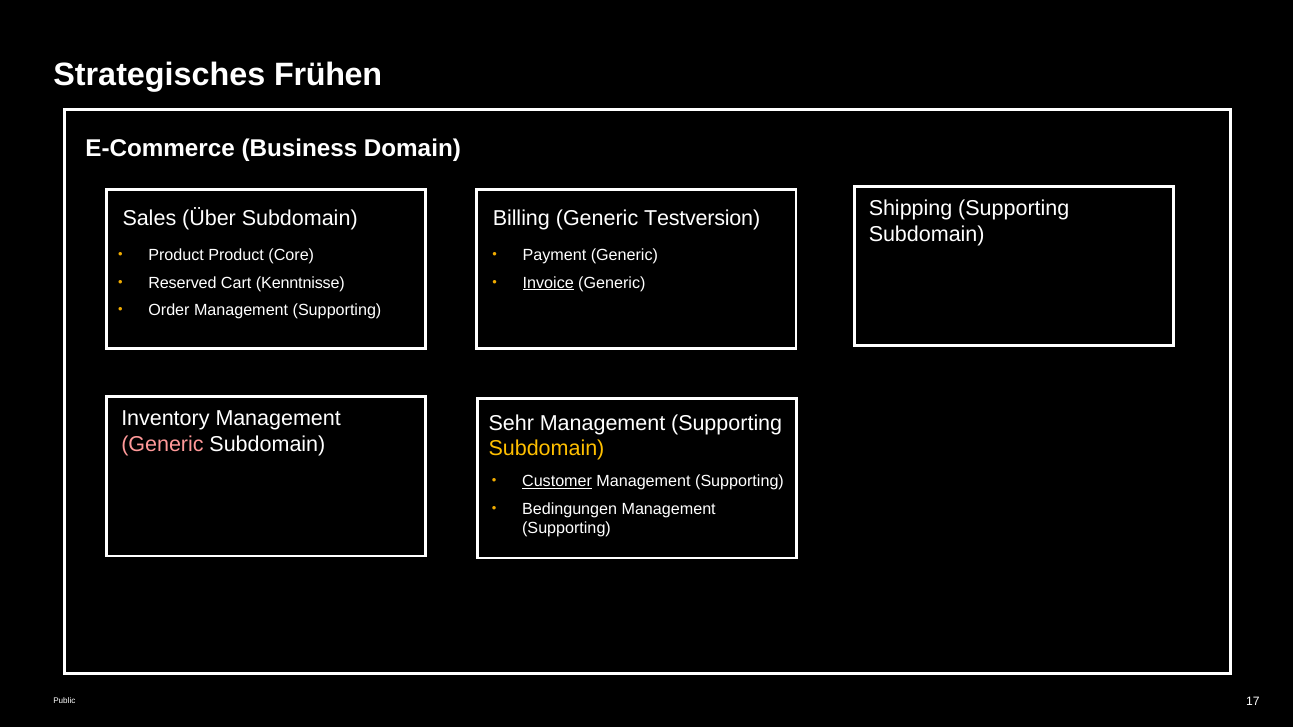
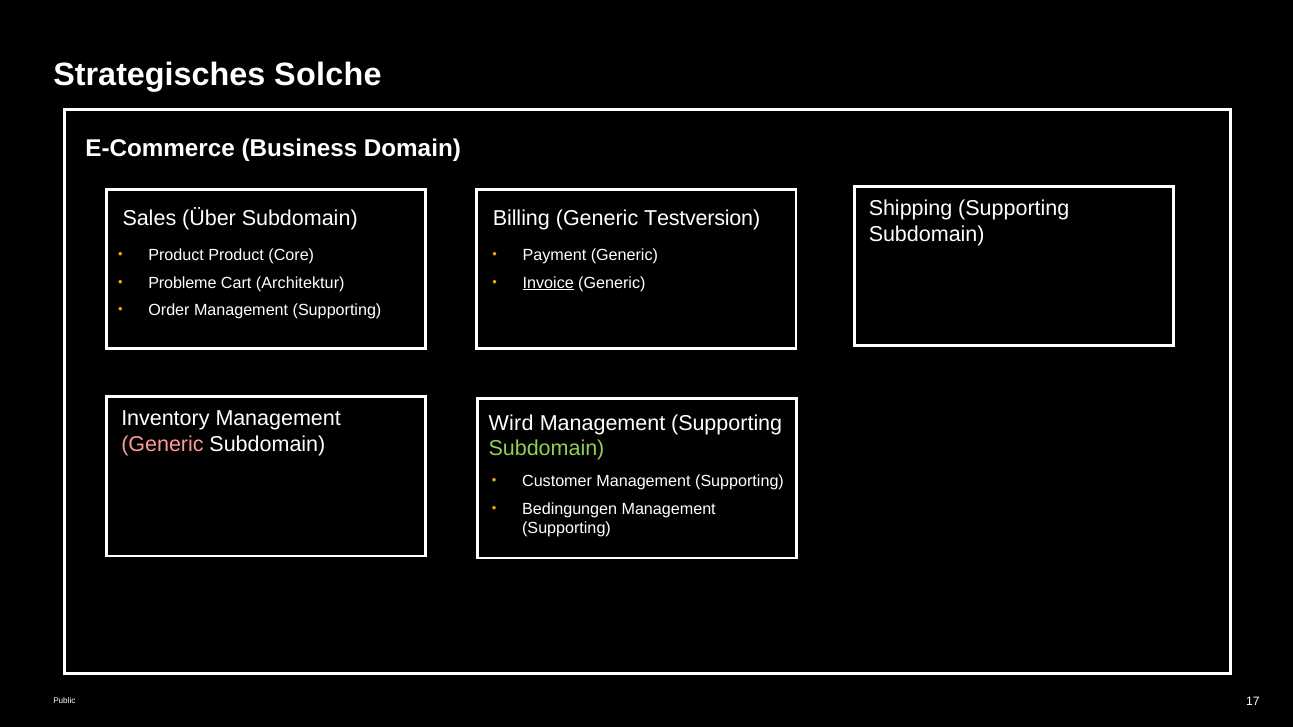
Frühen: Frühen -> Solche
Reserved: Reserved -> Probleme
Kenntnisse: Kenntnisse -> Architektur
Sehr: Sehr -> Wird
Subdomain at (546, 449) colour: yellow -> light green
Customer underline: present -> none
